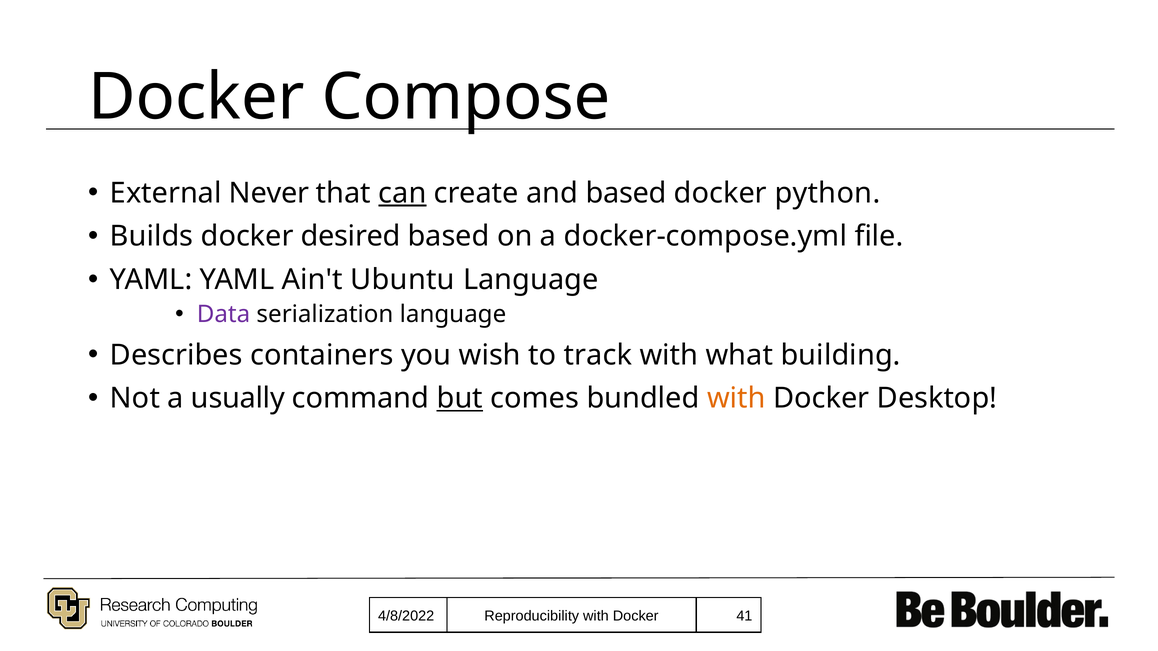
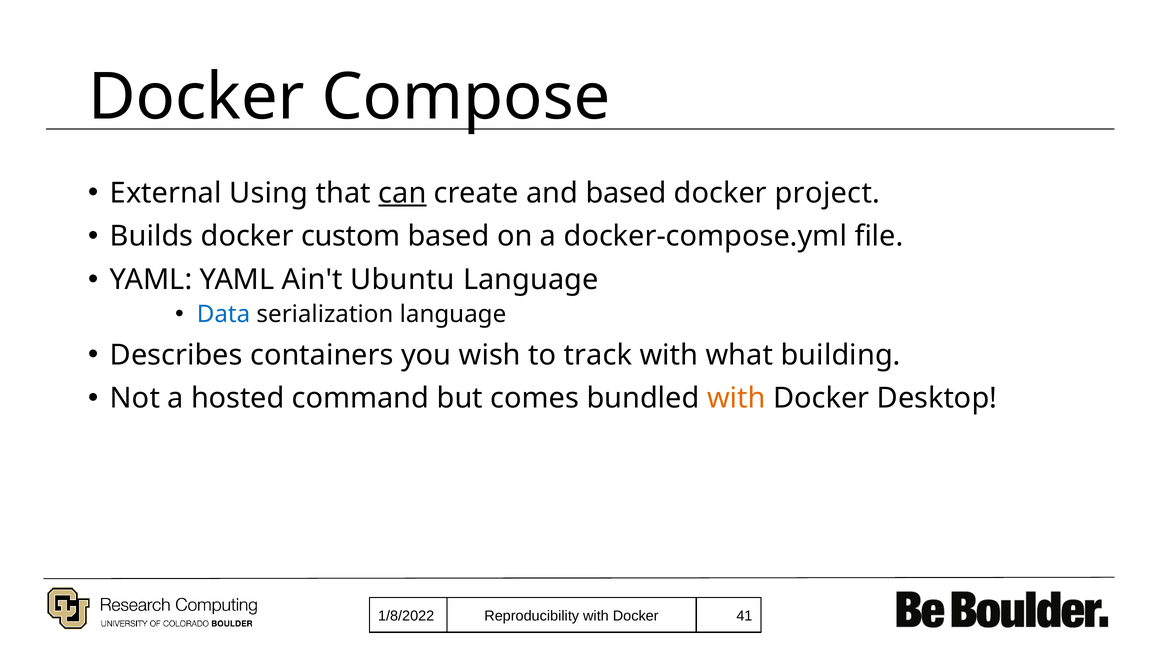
Never: Never -> Using
python: python -> project
desired: desired -> custom
Data colour: purple -> blue
usually: usually -> hosted
but underline: present -> none
4/8/2022: 4/8/2022 -> 1/8/2022
